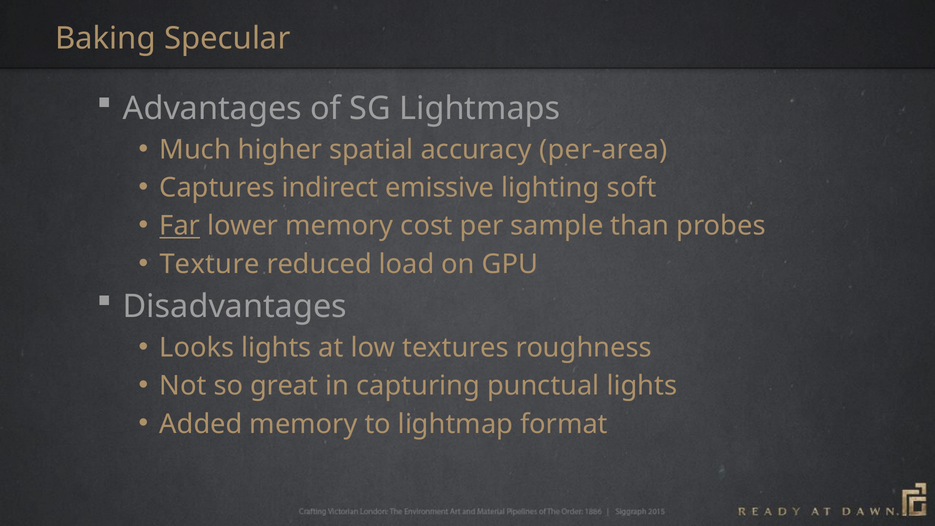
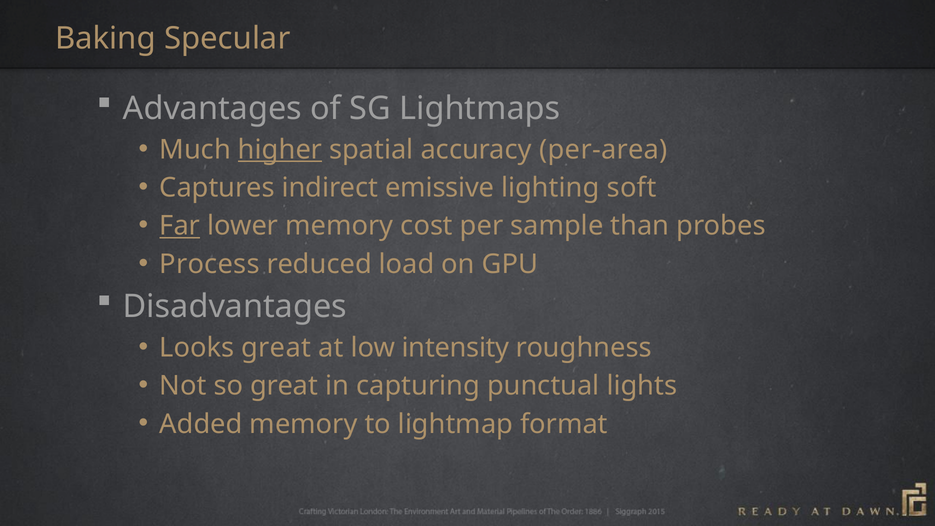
higher underline: none -> present
Texture: Texture -> Process
Looks lights: lights -> great
textures: textures -> intensity
